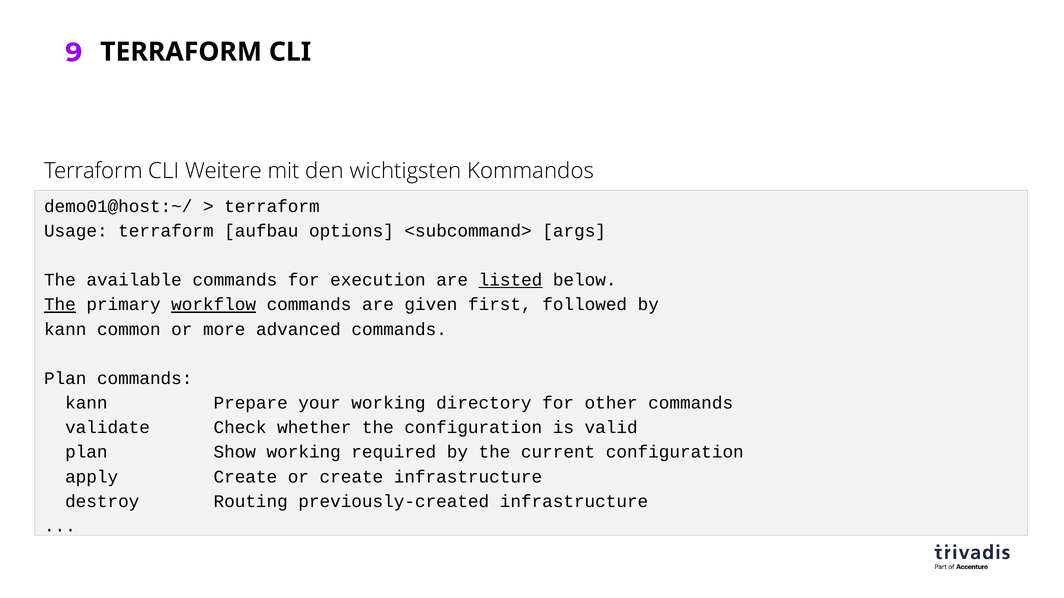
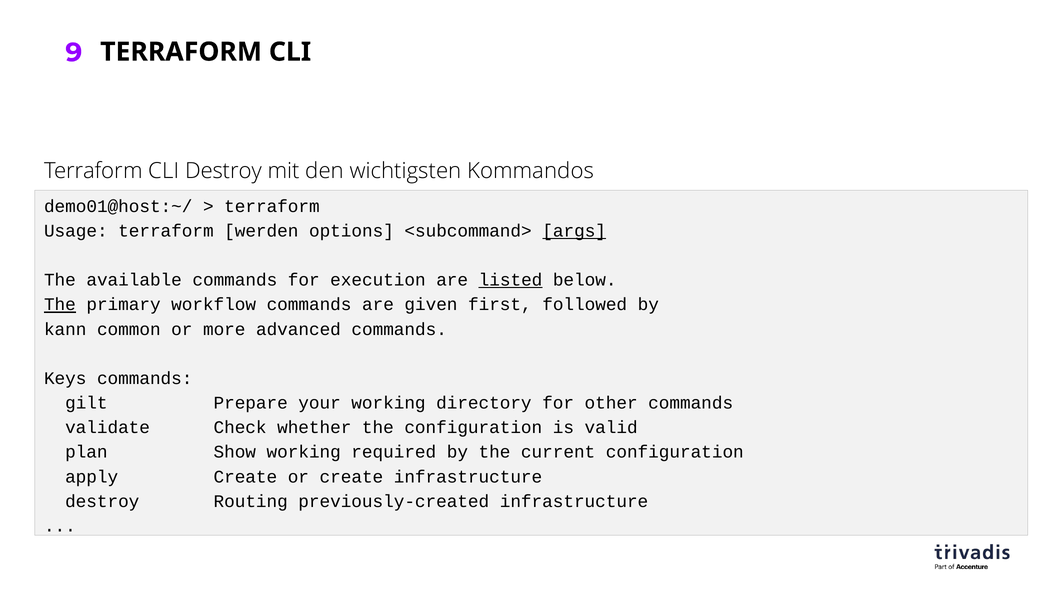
CLI Weitere: Weitere -> Destroy
aufbau: aufbau -> werden
args underline: none -> present
workflow underline: present -> none
Plan at (65, 379): Plan -> Keys
kann at (86, 403): kann -> gilt
